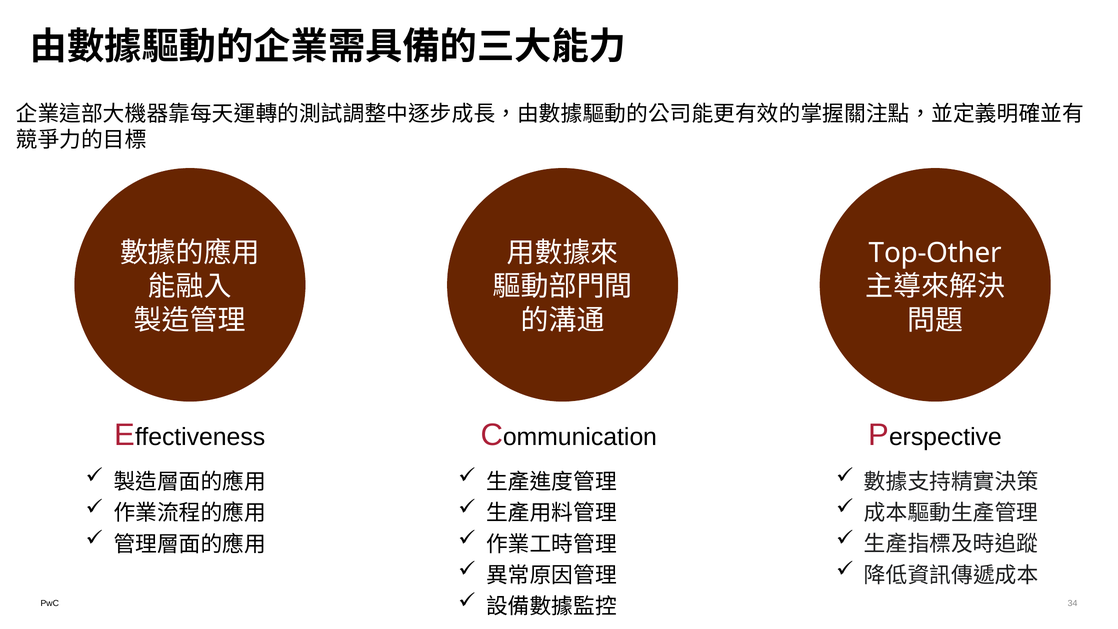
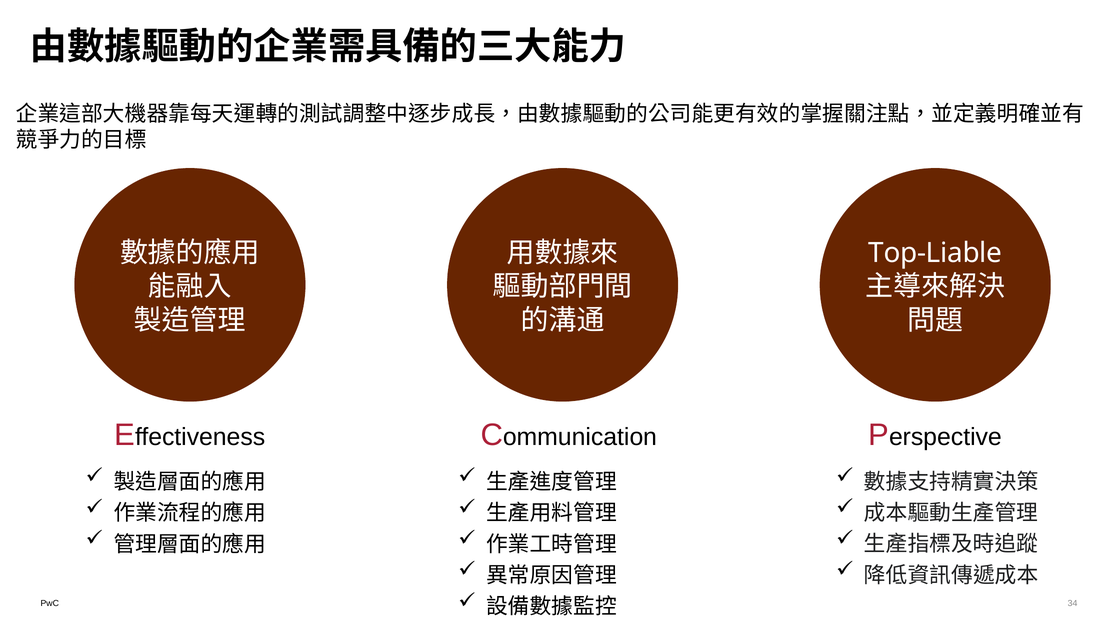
Top-Other: Top-Other -> Top-Liable
